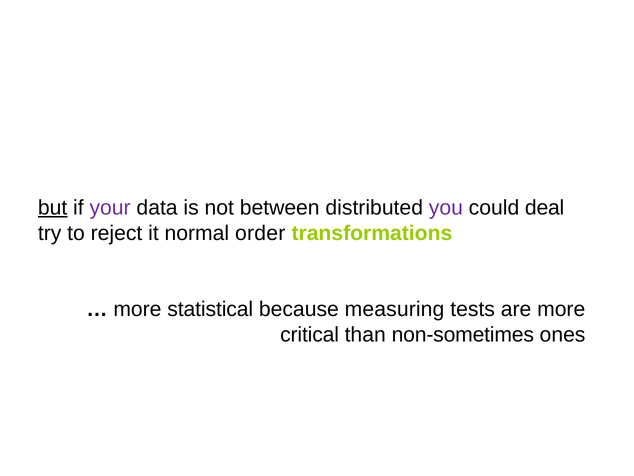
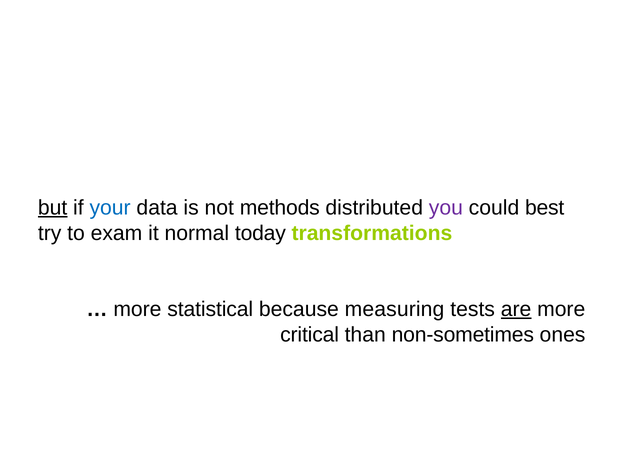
your colour: purple -> blue
between: between -> methods
deal: deal -> best
reject: reject -> exam
order: order -> today
are underline: none -> present
